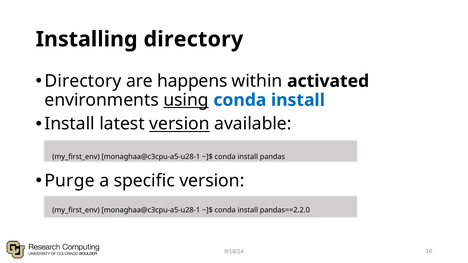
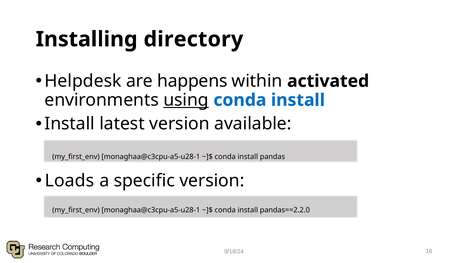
Directory at (83, 81): Directory -> Helpdesk
version at (179, 124) underline: present -> none
Purge: Purge -> Loads
